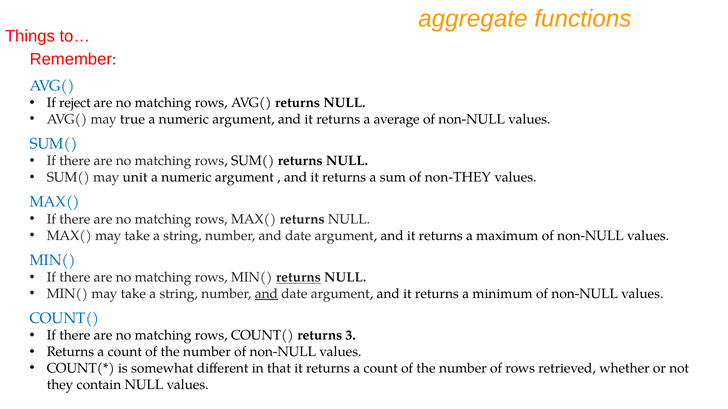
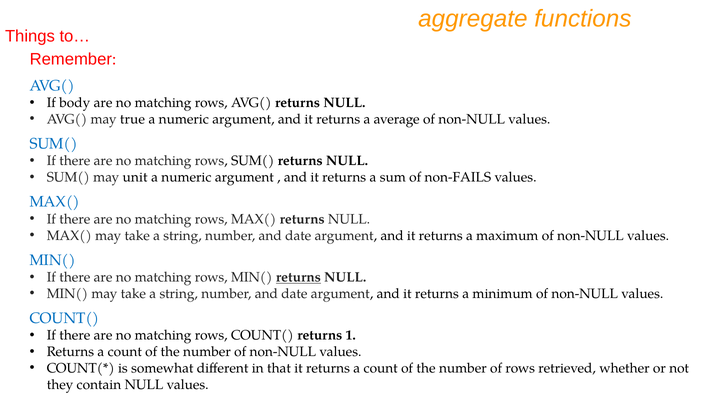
reject: reject -> body
non-THEY: non-THEY -> non-FAILS
and at (266, 294) underline: present -> none
3: 3 -> 1
